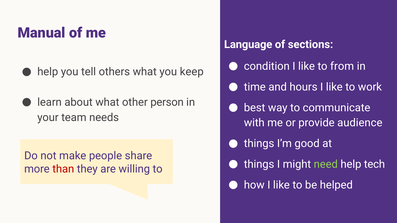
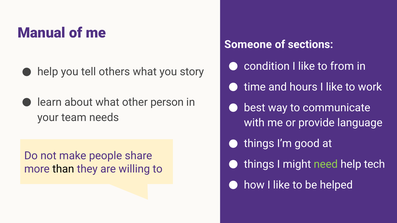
Language: Language -> Someone
keep: keep -> story
audience: audience -> language
than colour: red -> black
